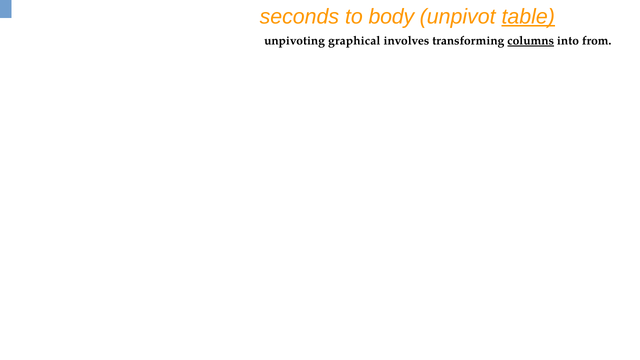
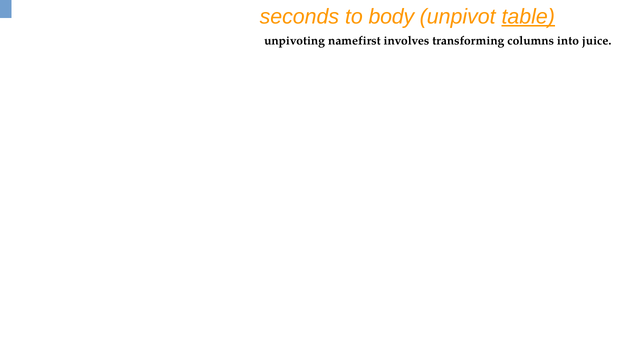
graphical: graphical -> namefirst
columns underline: present -> none
from: from -> juice
